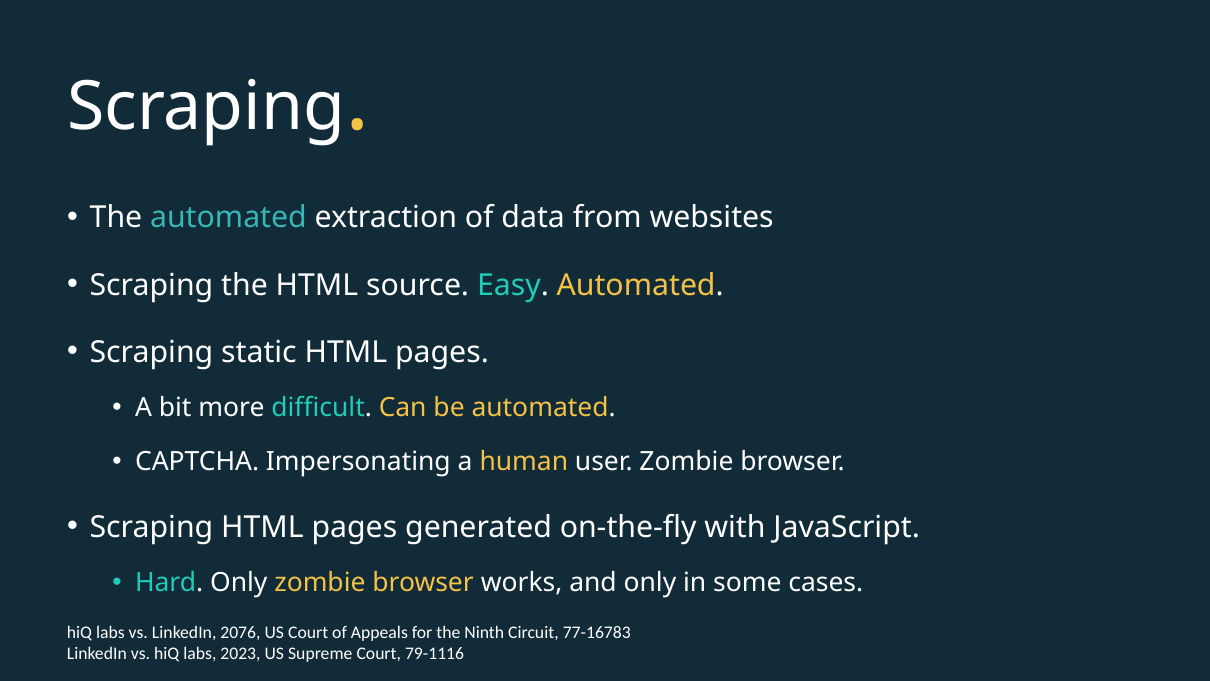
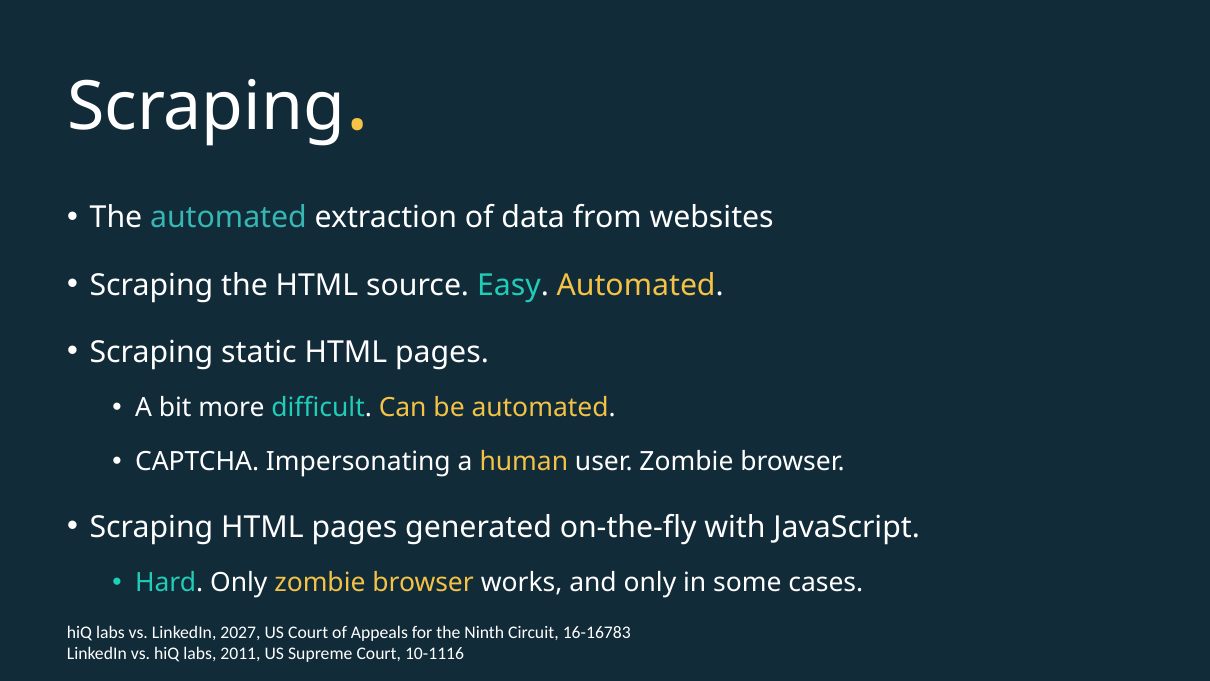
2076: 2076 -> 2027
77-16783: 77-16783 -> 16-16783
2023: 2023 -> 2011
79-1116: 79-1116 -> 10-1116
